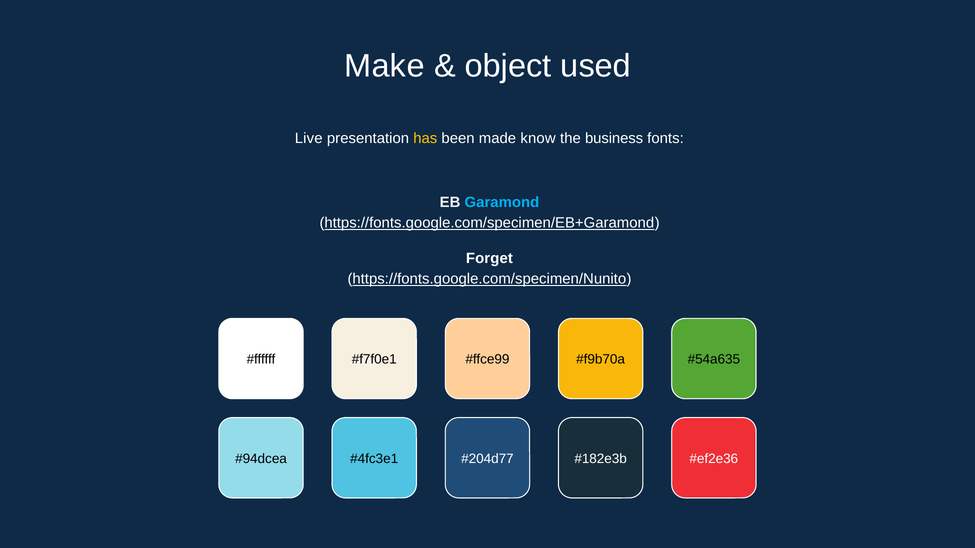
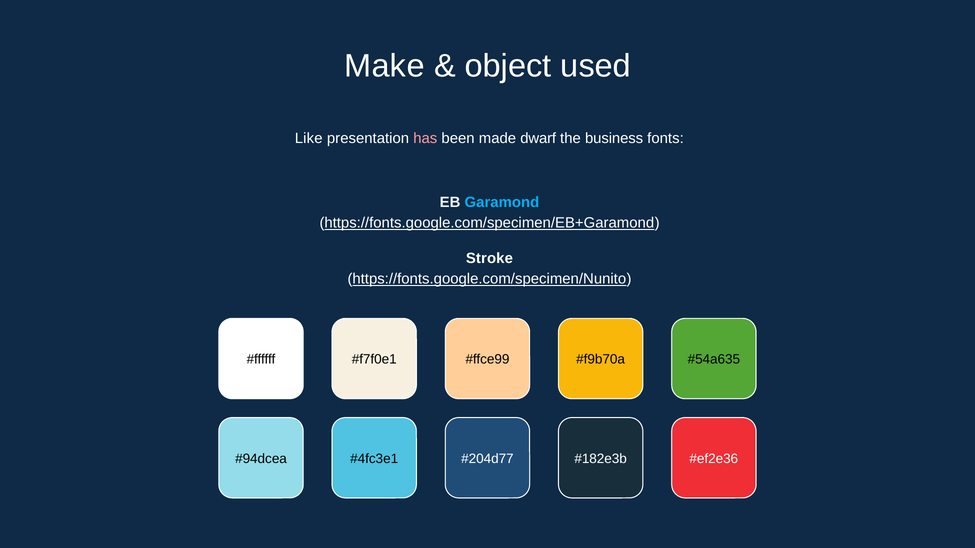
Live: Live -> Like
has colour: yellow -> pink
know: know -> dwarf
Forget: Forget -> Stroke
